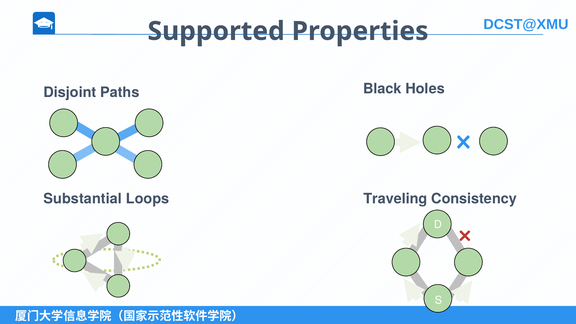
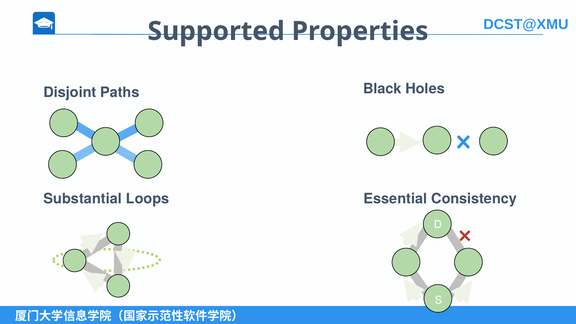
Traveling: Traveling -> Essential
